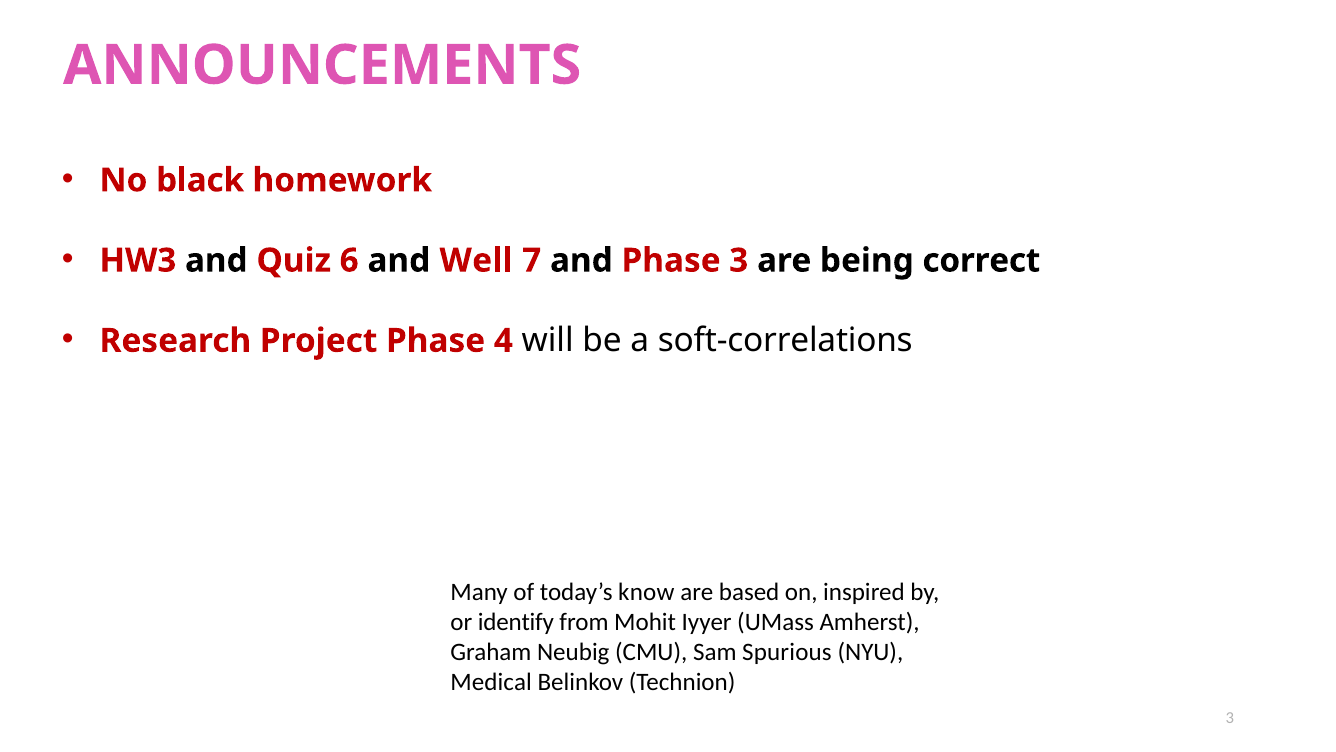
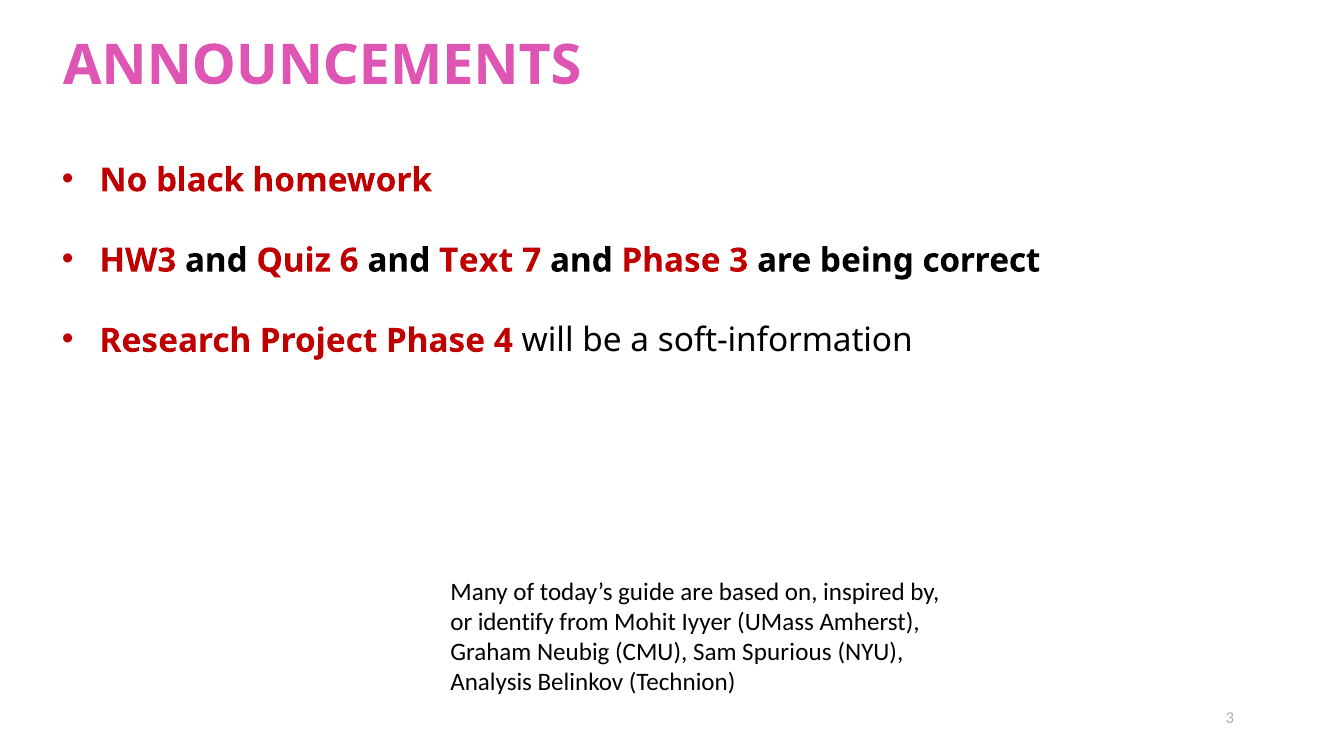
Well: Well -> Text
soft-correlations: soft-correlations -> soft-information
know: know -> guide
Medical: Medical -> Analysis
